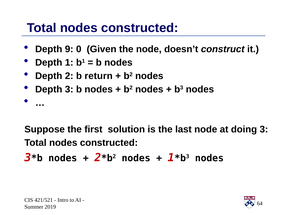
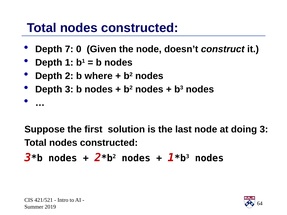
9: 9 -> 7
return: return -> where
